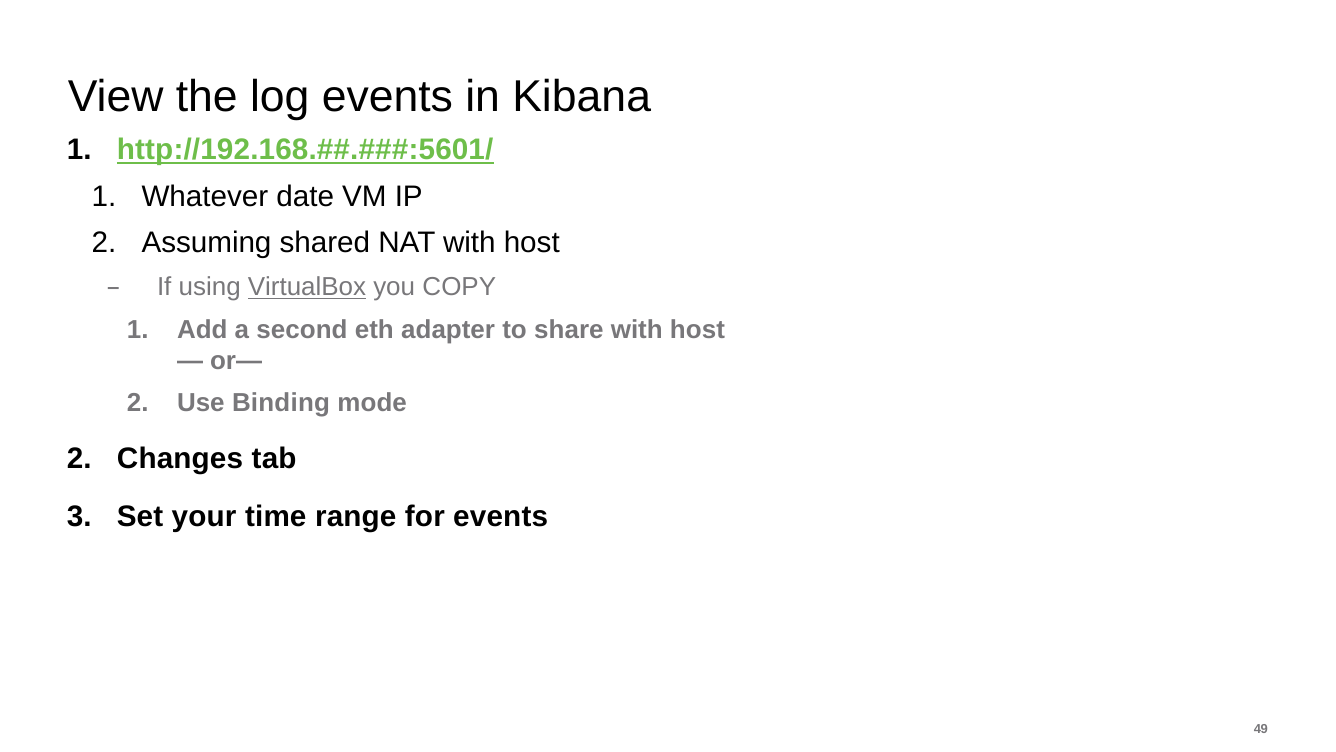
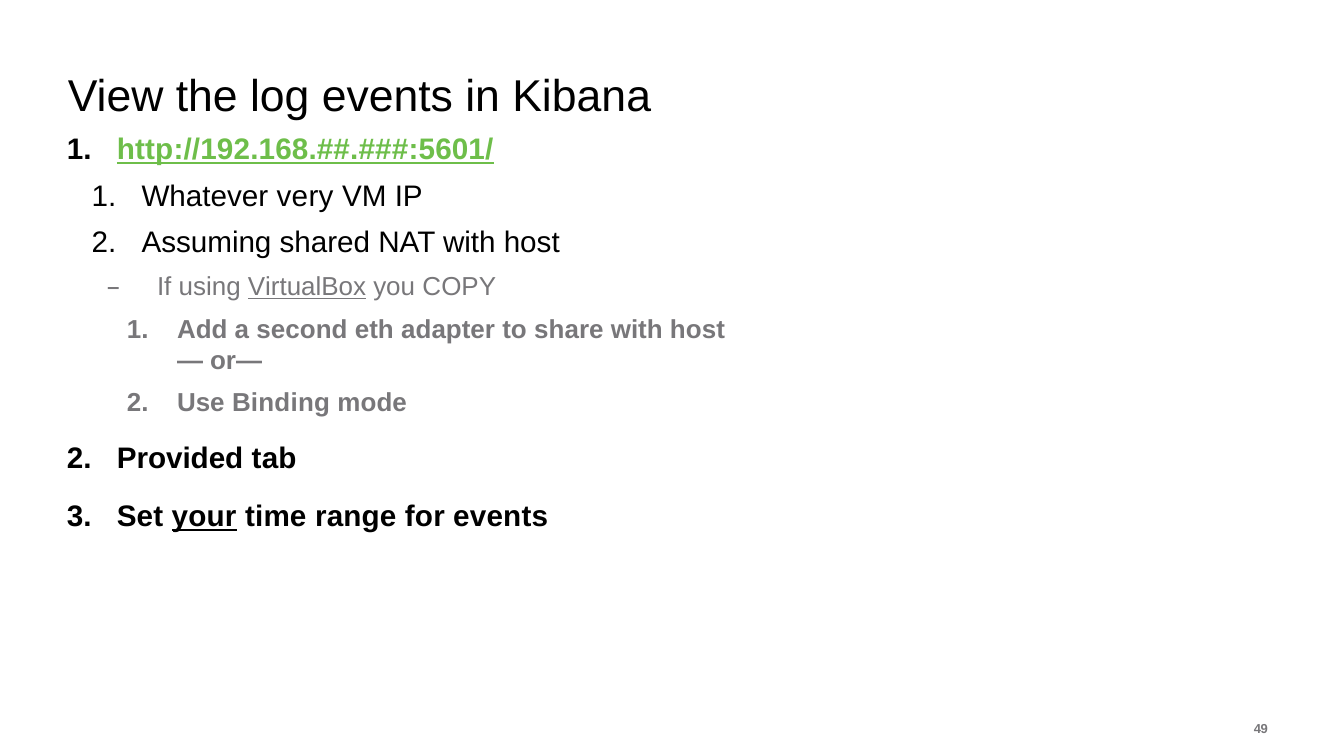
date: date -> very
Changes: Changes -> Provided
your underline: none -> present
